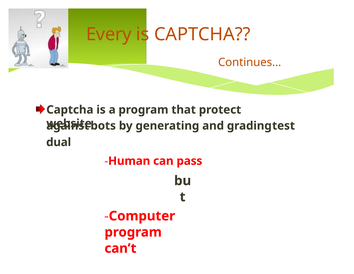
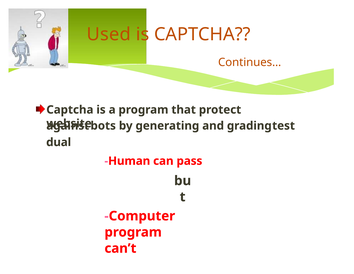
Every: Every -> Used
